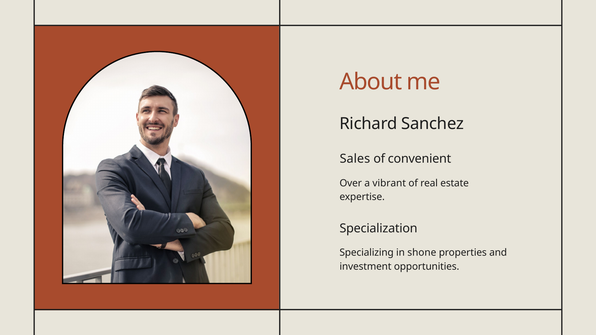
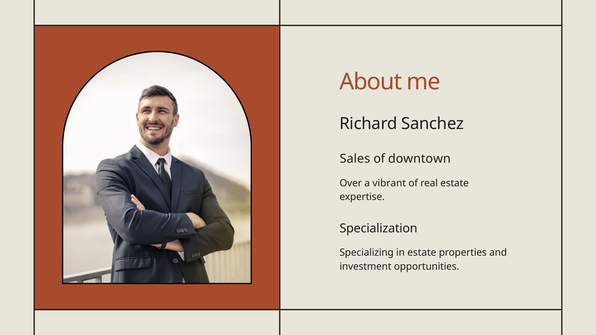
convenient: convenient -> downtown
in shone: shone -> estate
